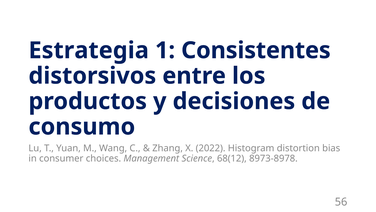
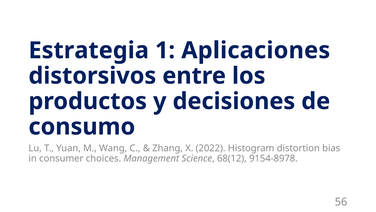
Consistentes: Consistentes -> Aplicaciones
8973-8978: 8973-8978 -> 9154-8978
